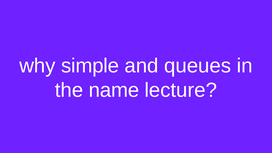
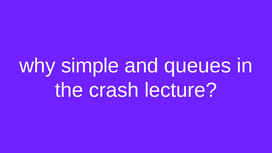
name: name -> crash
